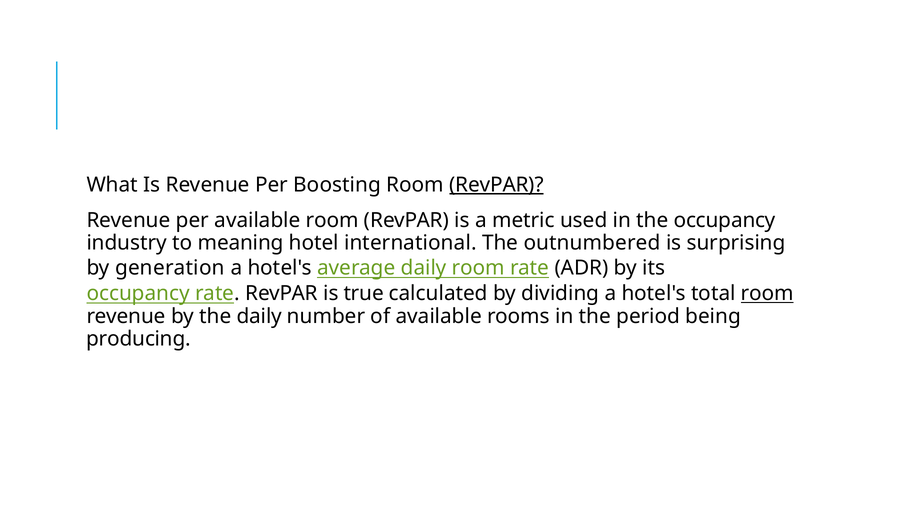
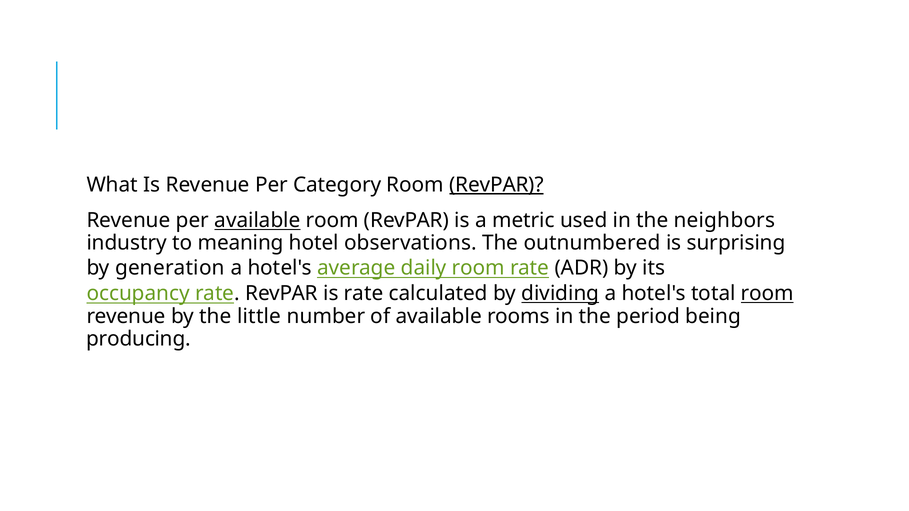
Boosting: Boosting -> Category
available at (257, 221) underline: none -> present
the occupancy: occupancy -> neighbors
international: international -> observations
is true: true -> rate
dividing underline: none -> present
the daily: daily -> little
